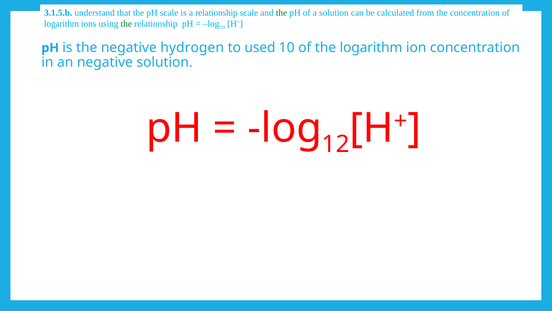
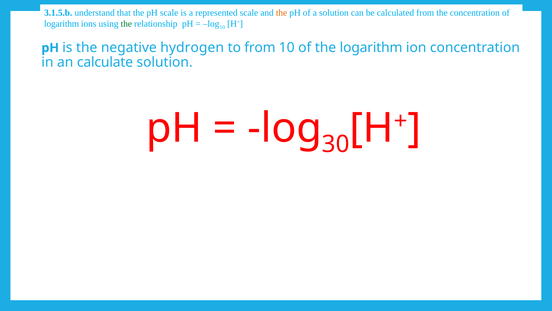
a relationship: relationship -> represented
the at (282, 13) colour: green -> orange
to used: used -> from
an negative: negative -> calculate
12: 12 -> 30
